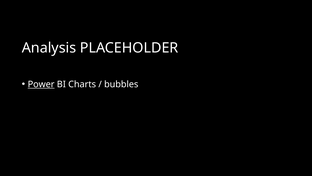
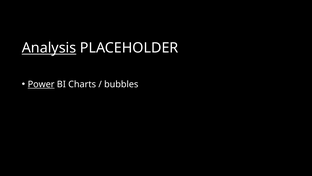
Analysis underline: none -> present
